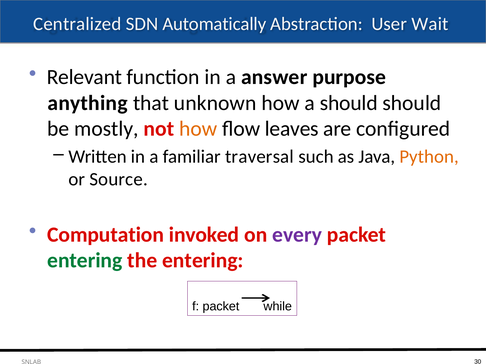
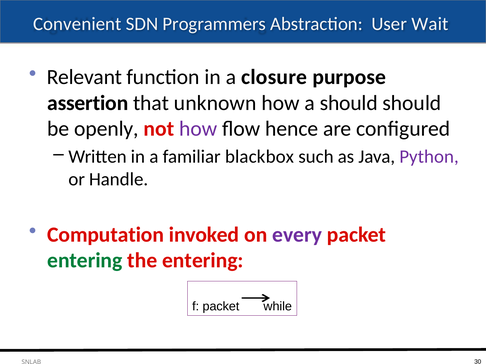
Centralized: Centralized -> Convenient
Automatically: Automatically -> Programmers
answer: answer -> closure
anything: anything -> assertion
mostly: mostly -> openly
how at (198, 129) colour: orange -> purple
leaves: leaves -> hence
traversal: traversal -> blackbox
Python colour: orange -> purple
Source: Source -> Handle
